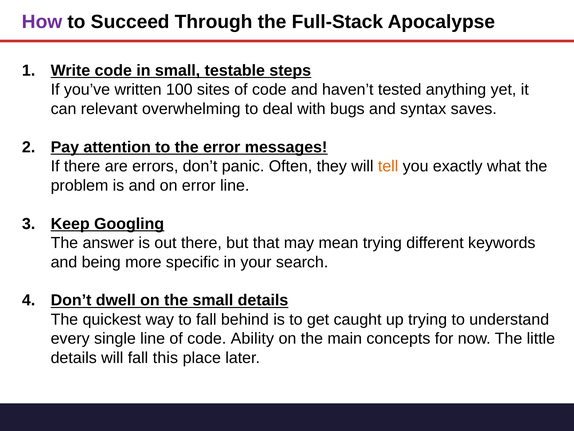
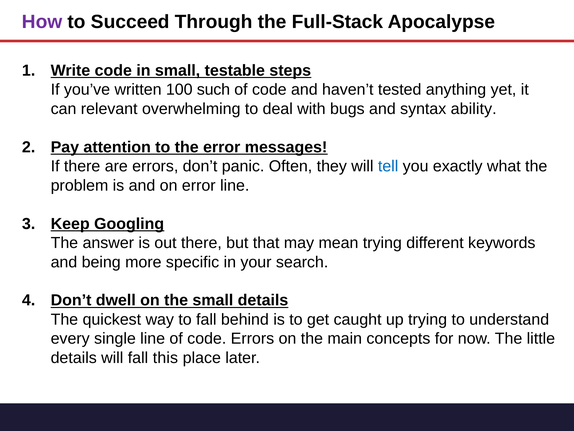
sites: sites -> such
saves: saves -> ability
tell colour: orange -> blue
code Ability: Ability -> Errors
